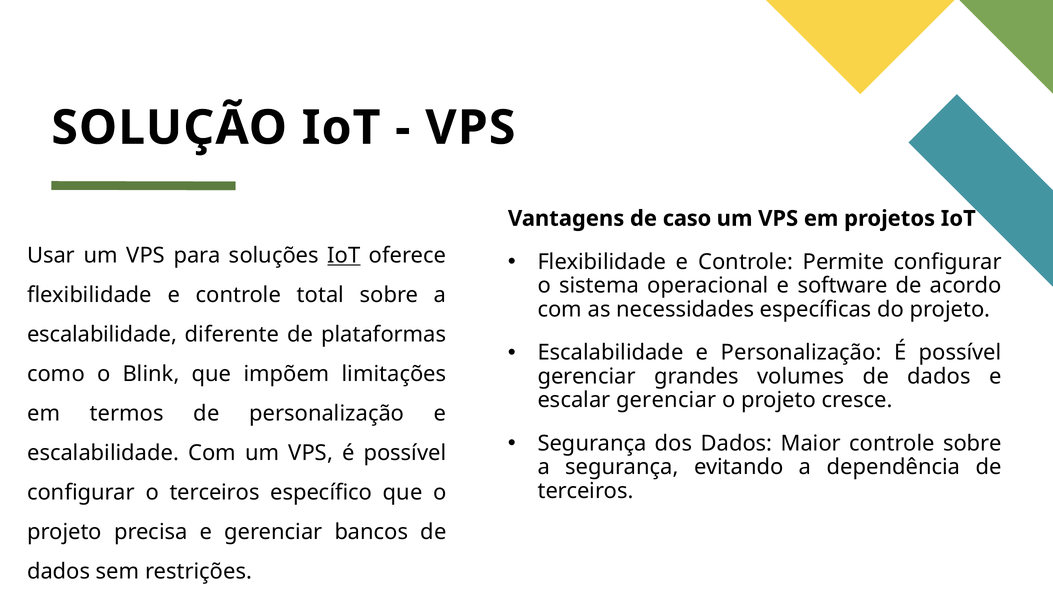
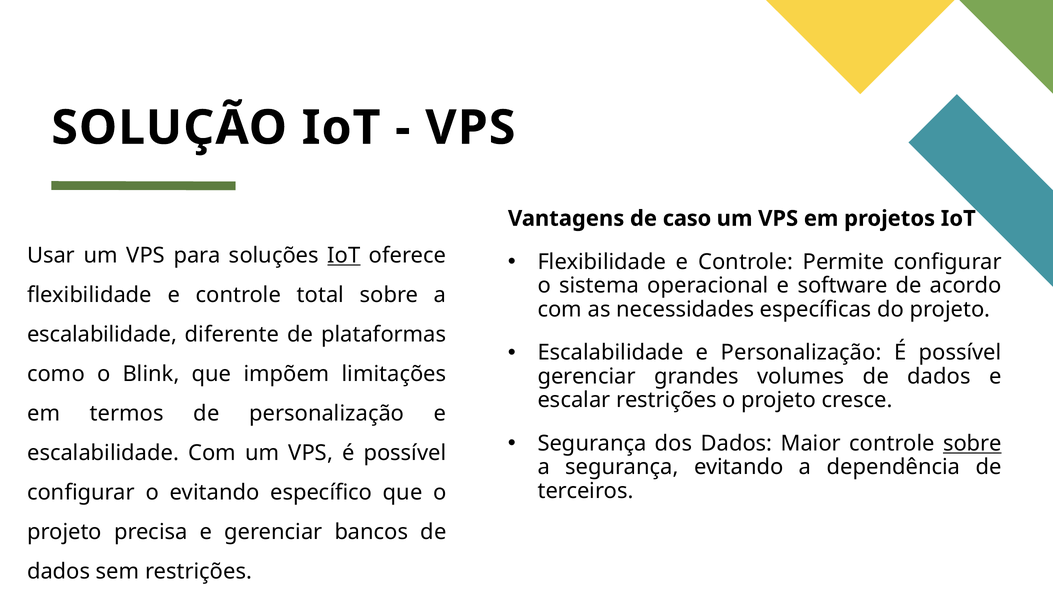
escalar gerenciar: gerenciar -> restrições
sobre at (972, 444) underline: none -> present
o terceiros: terceiros -> evitando
